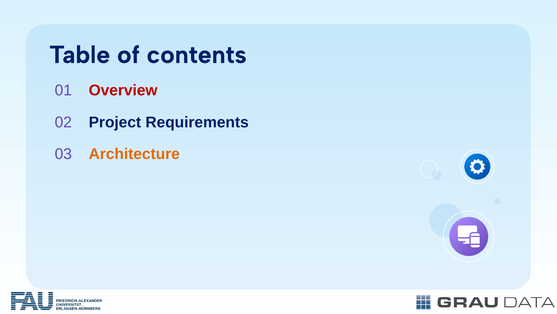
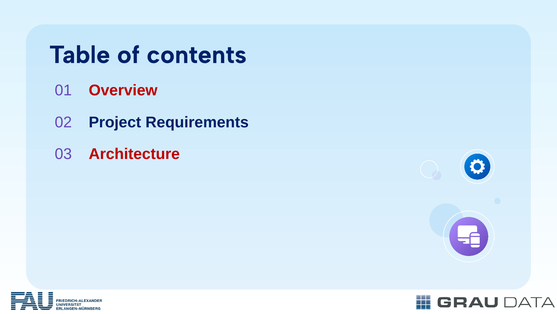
Architecture colour: orange -> red
